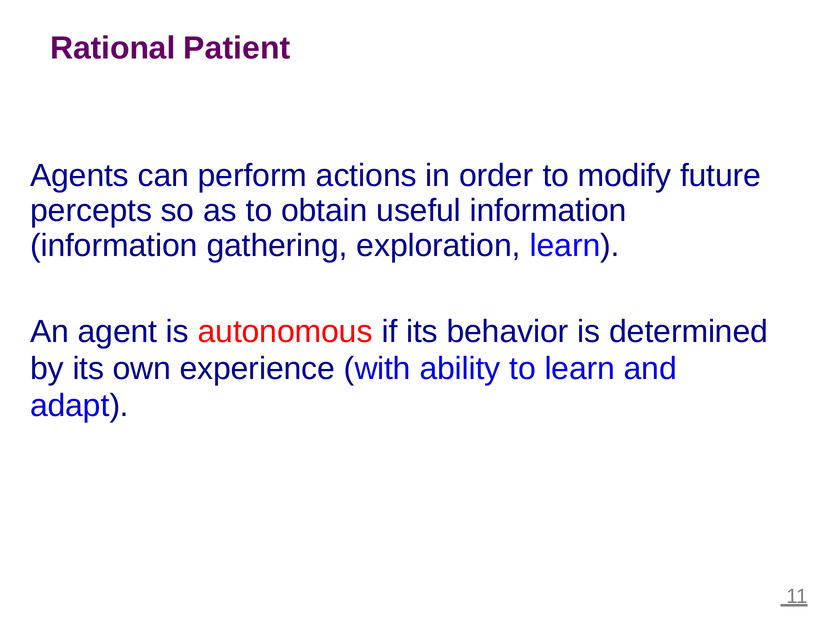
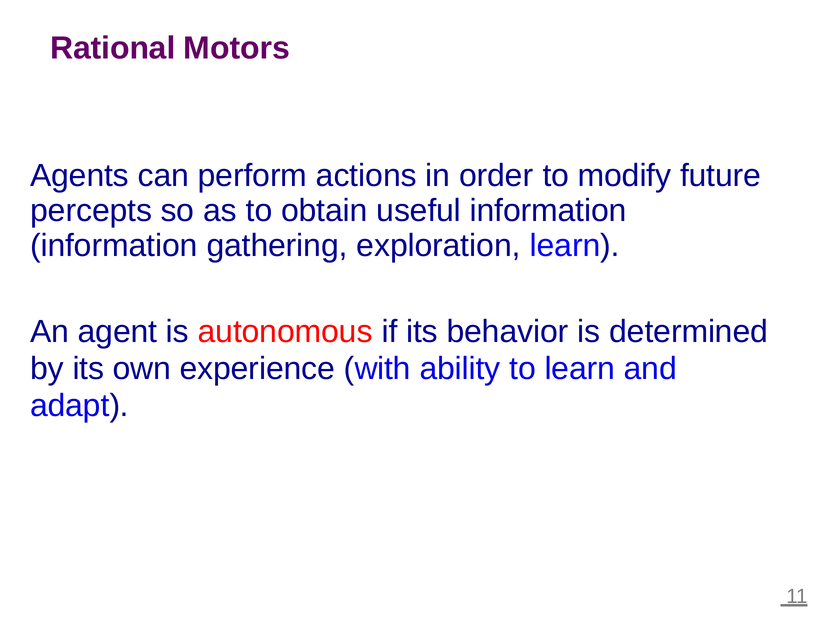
Patient: Patient -> Motors
